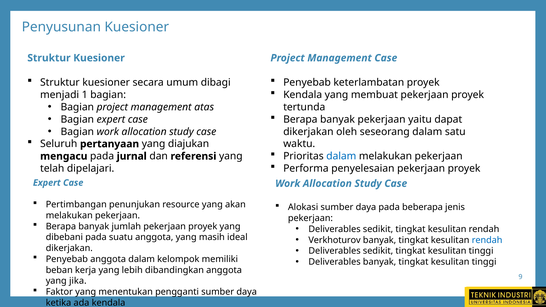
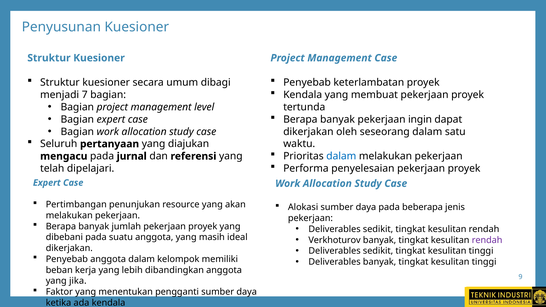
1: 1 -> 7
atas: atas -> level
yaitu: yaitu -> ingin
rendah at (487, 240) colour: blue -> purple
